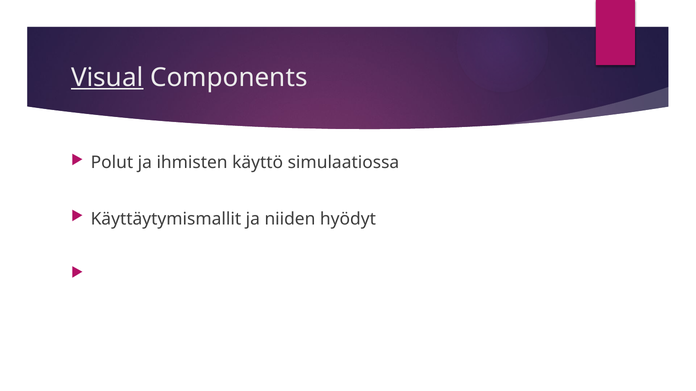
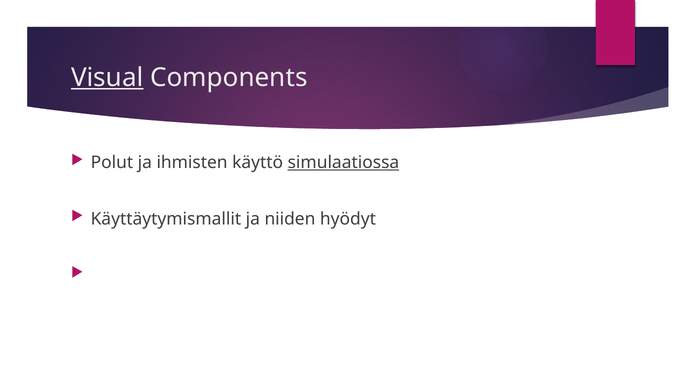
simulaatiossa underline: none -> present
